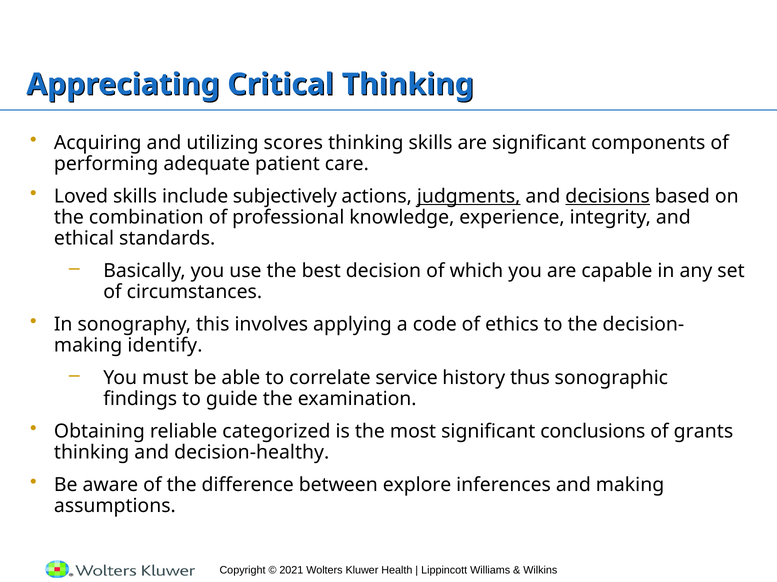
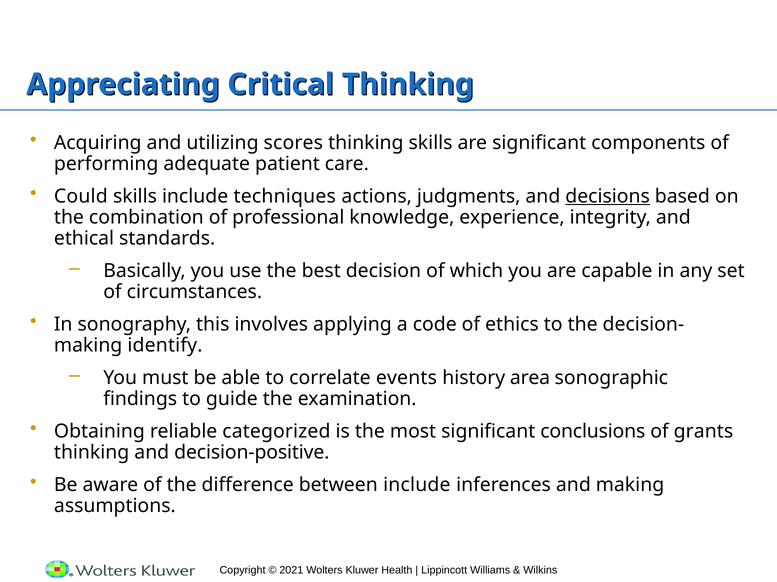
Loved: Loved -> Could
subjectively: subjectively -> techniques
judgments underline: present -> none
service: service -> events
thus: thus -> area
decision-healthy: decision-healthy -> decision-positive
between explore: explore -> include
